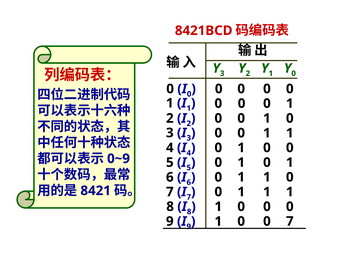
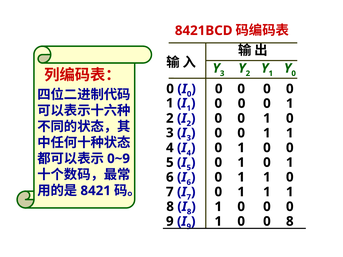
1 7: 7 -> 8
